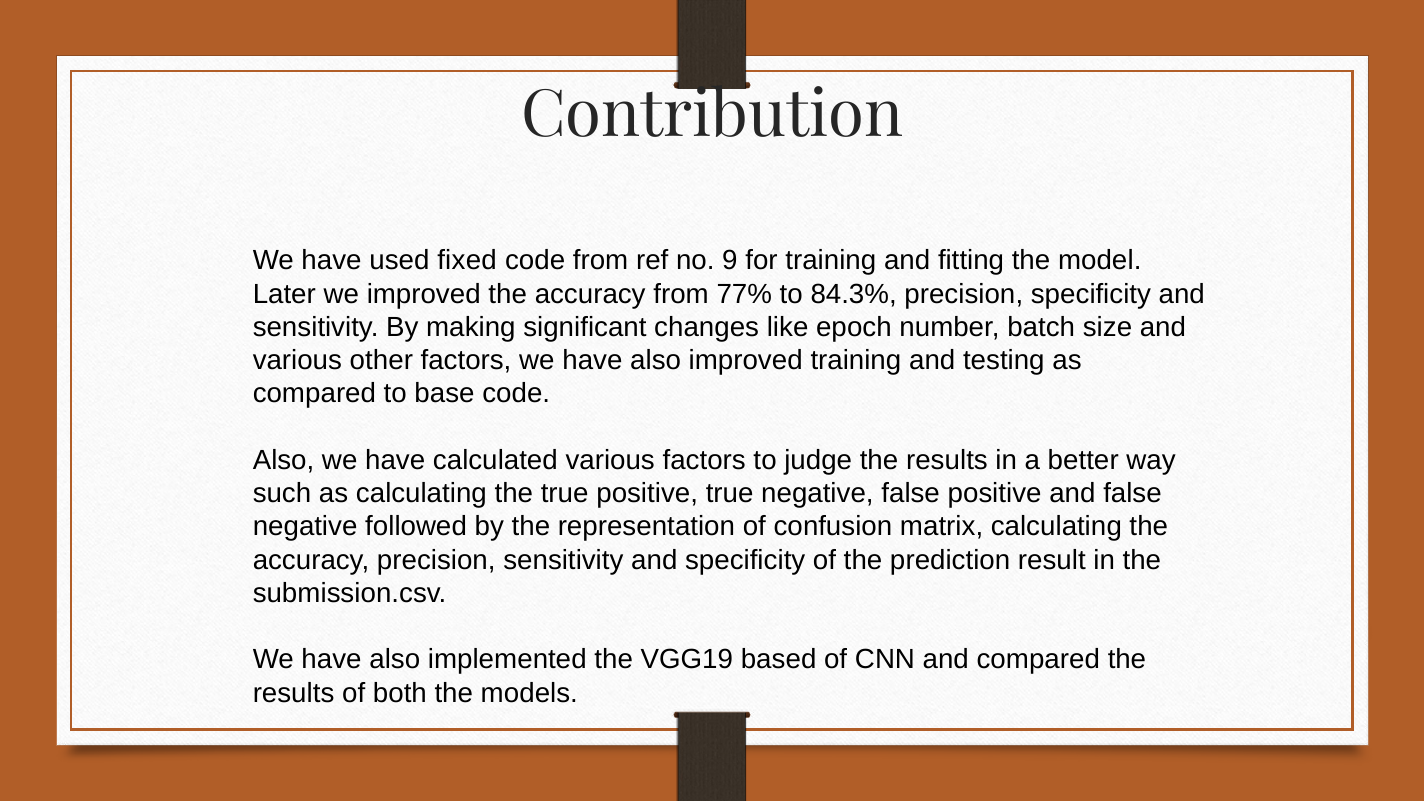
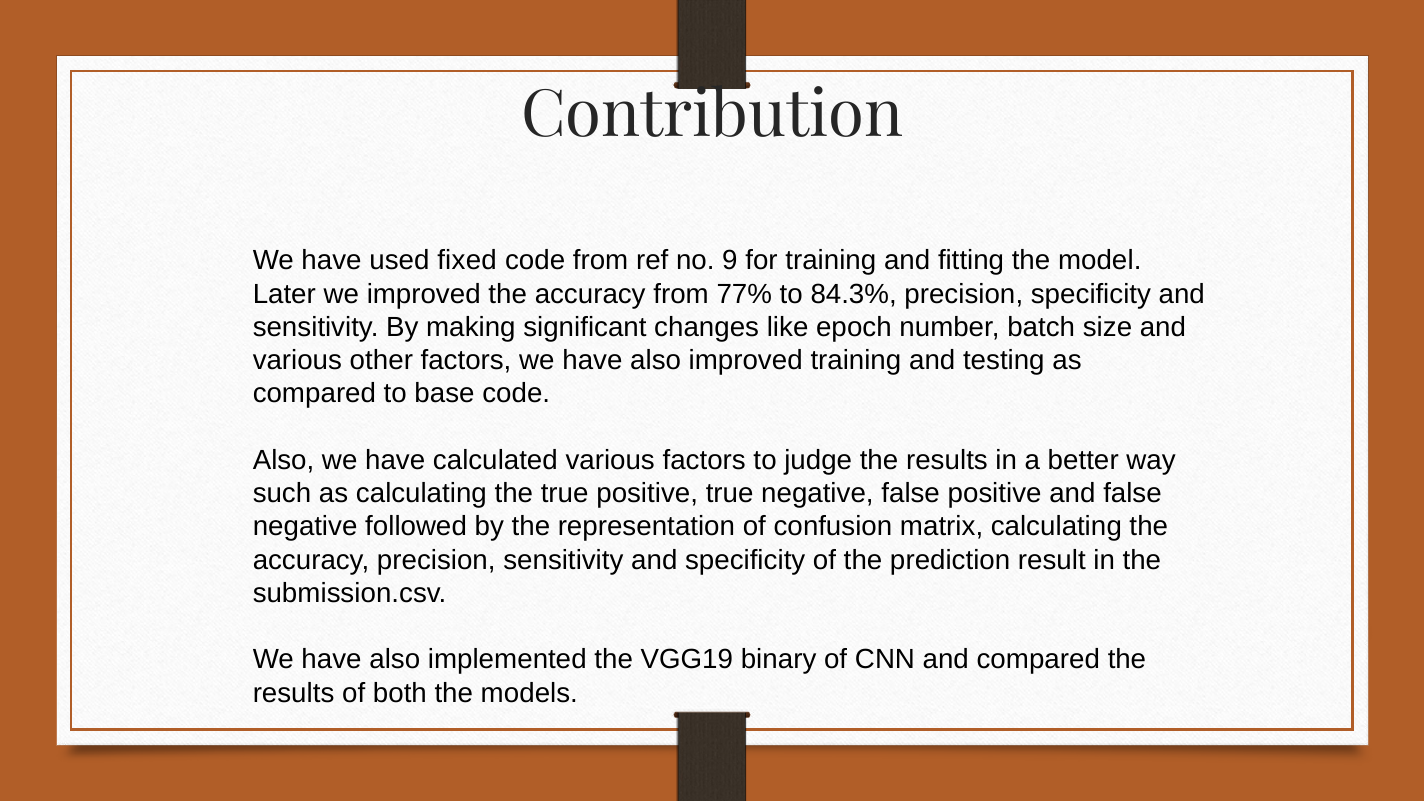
based: based -> binary
